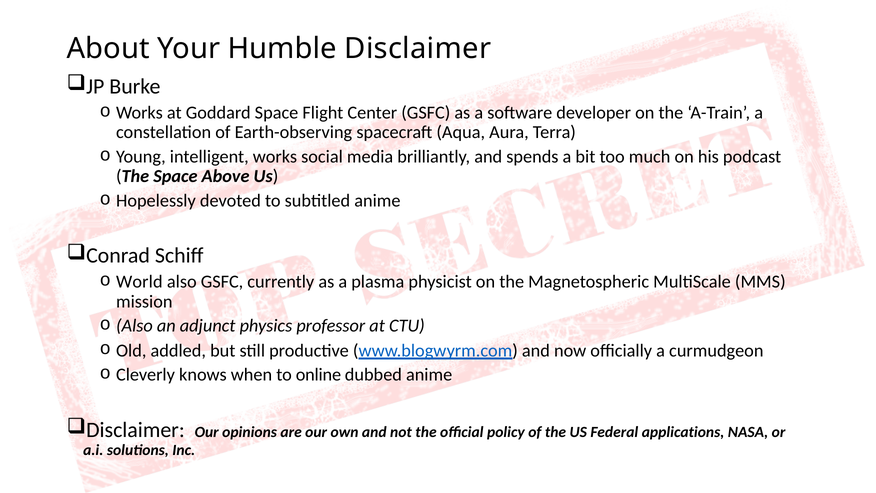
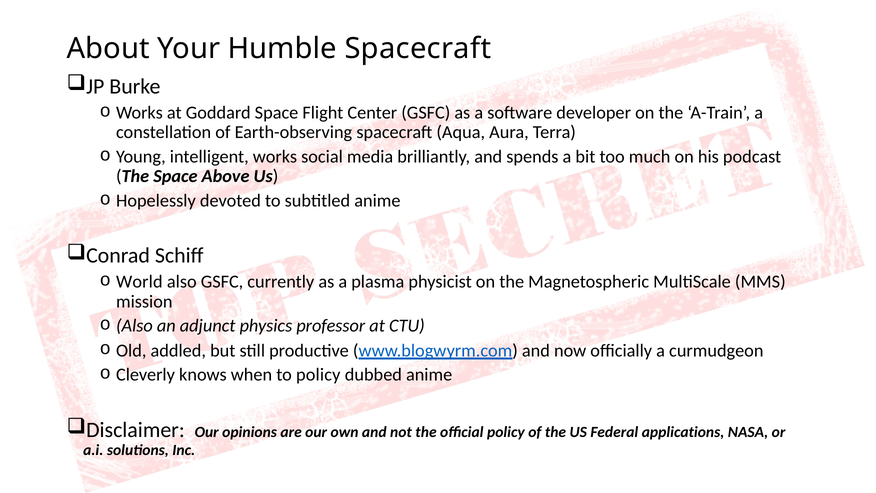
Humble Disclaimer: Disclaimer -> Spacecraft
to online: online -> policy
